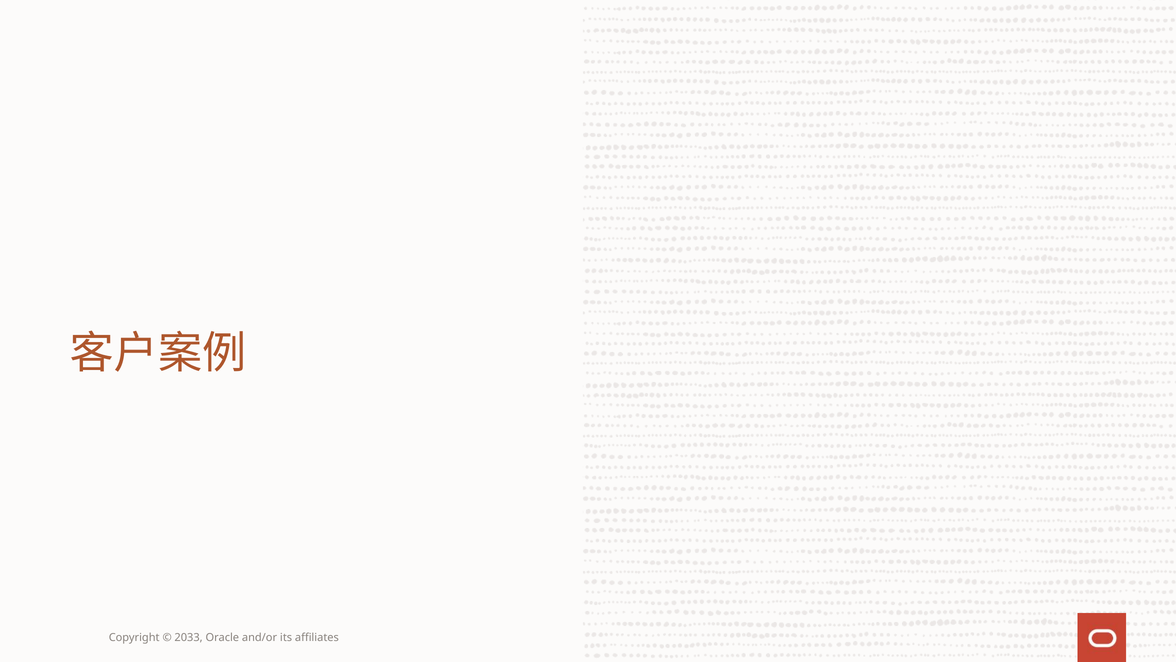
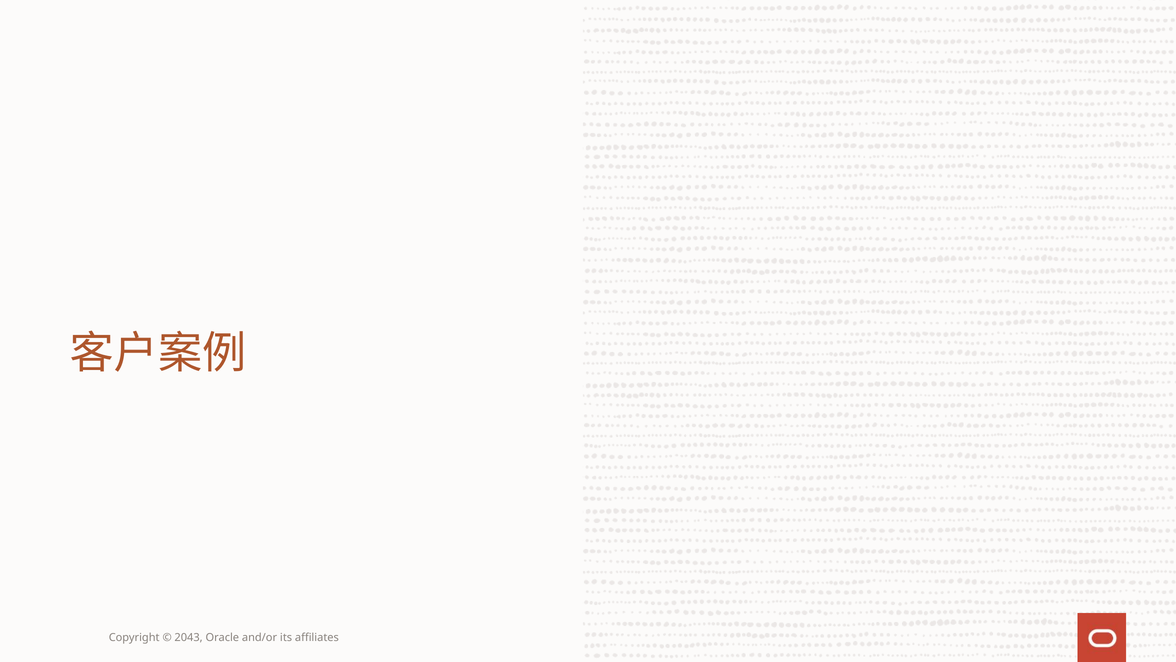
2033: 2033 -> 2043
